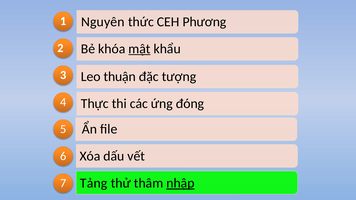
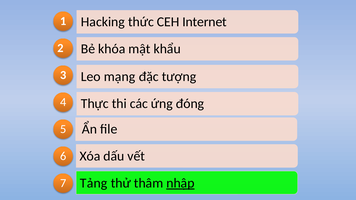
Nguyên: Nguyên -> Hacking
Phương: Phương -> Internet
mật underline: present -> none
thuận: thuận -> mạng
